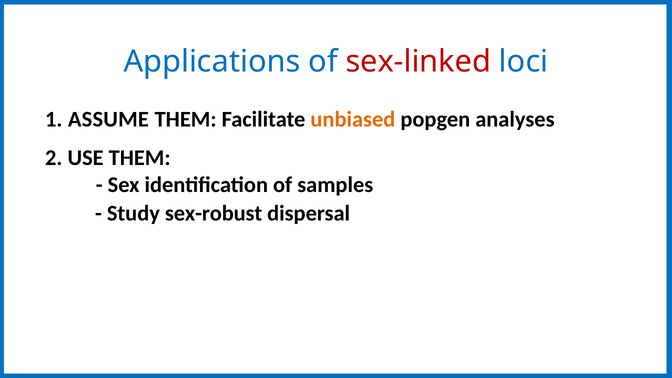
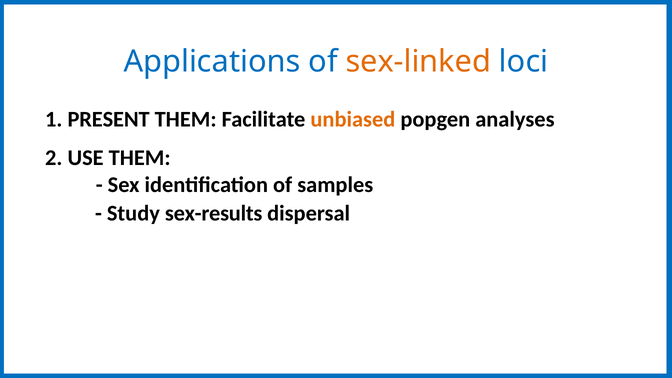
sex-linked colour: red -> orange
ASSUME: ASSUME -> PRESENT
sex-robust: sex-robust -> sex-results
